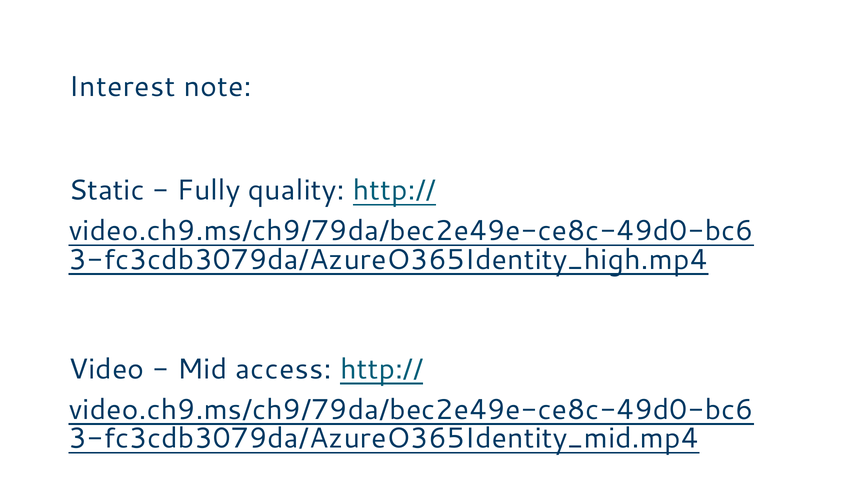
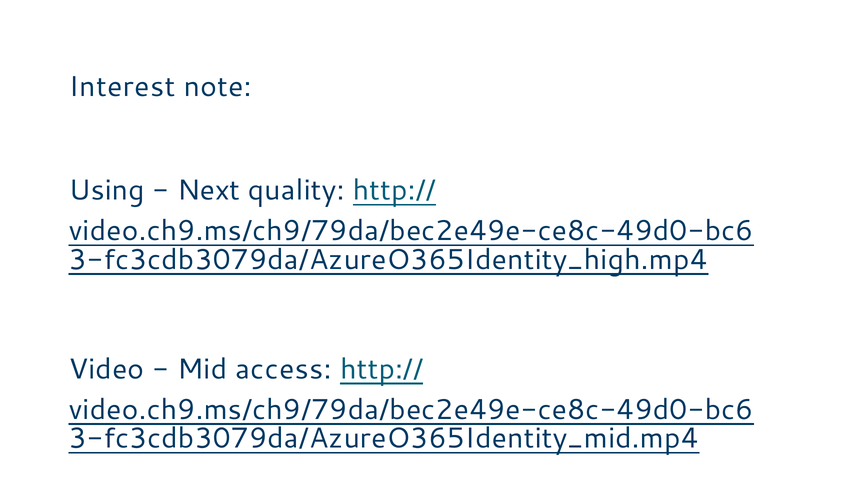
Static: Static -> Using
Fully at (209, 190): Fully -> Next
